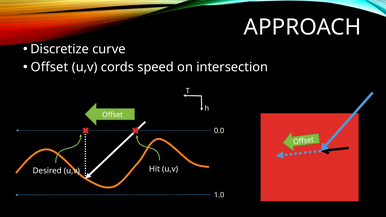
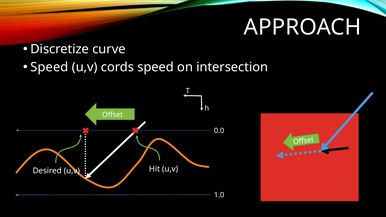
Offset at (49, 67): Offset -> Speed
